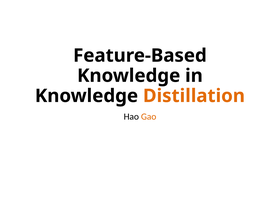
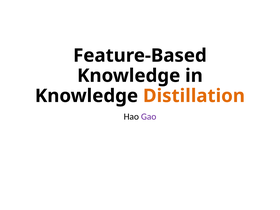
Gao colour: orange -> purple
